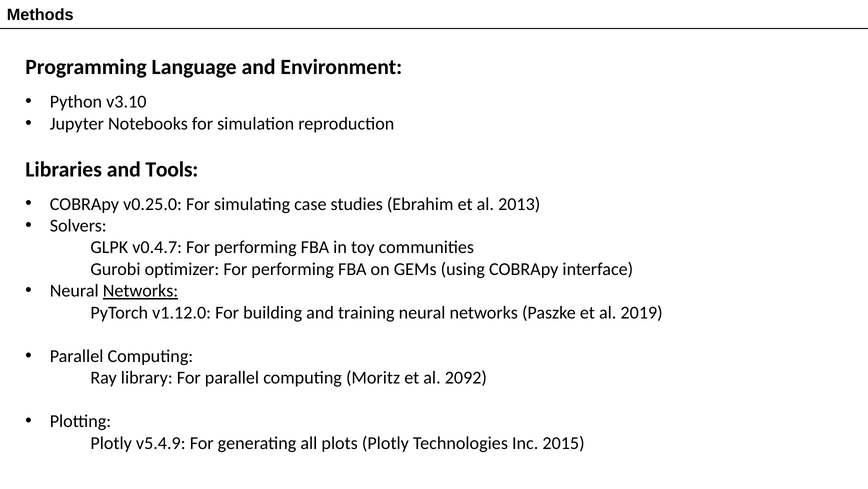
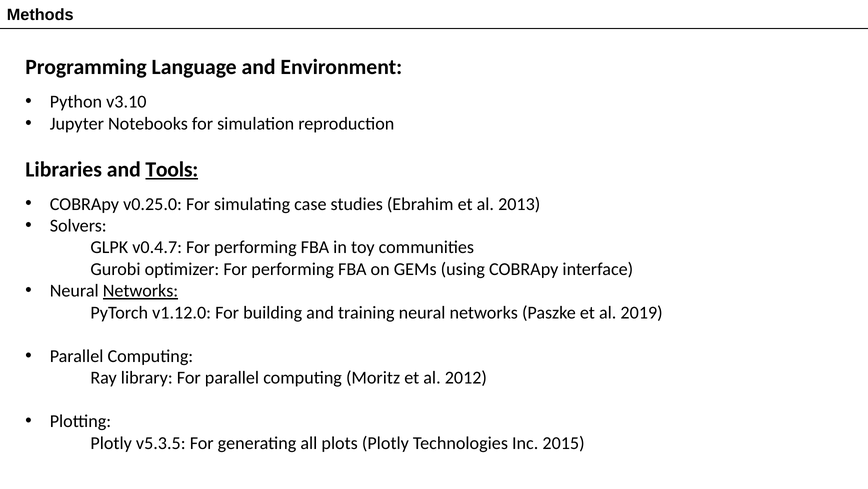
Tools underline: none -> present
2092: 2092 -> 2012
v5.4.9: v5.4.9 -> v5.3.5
